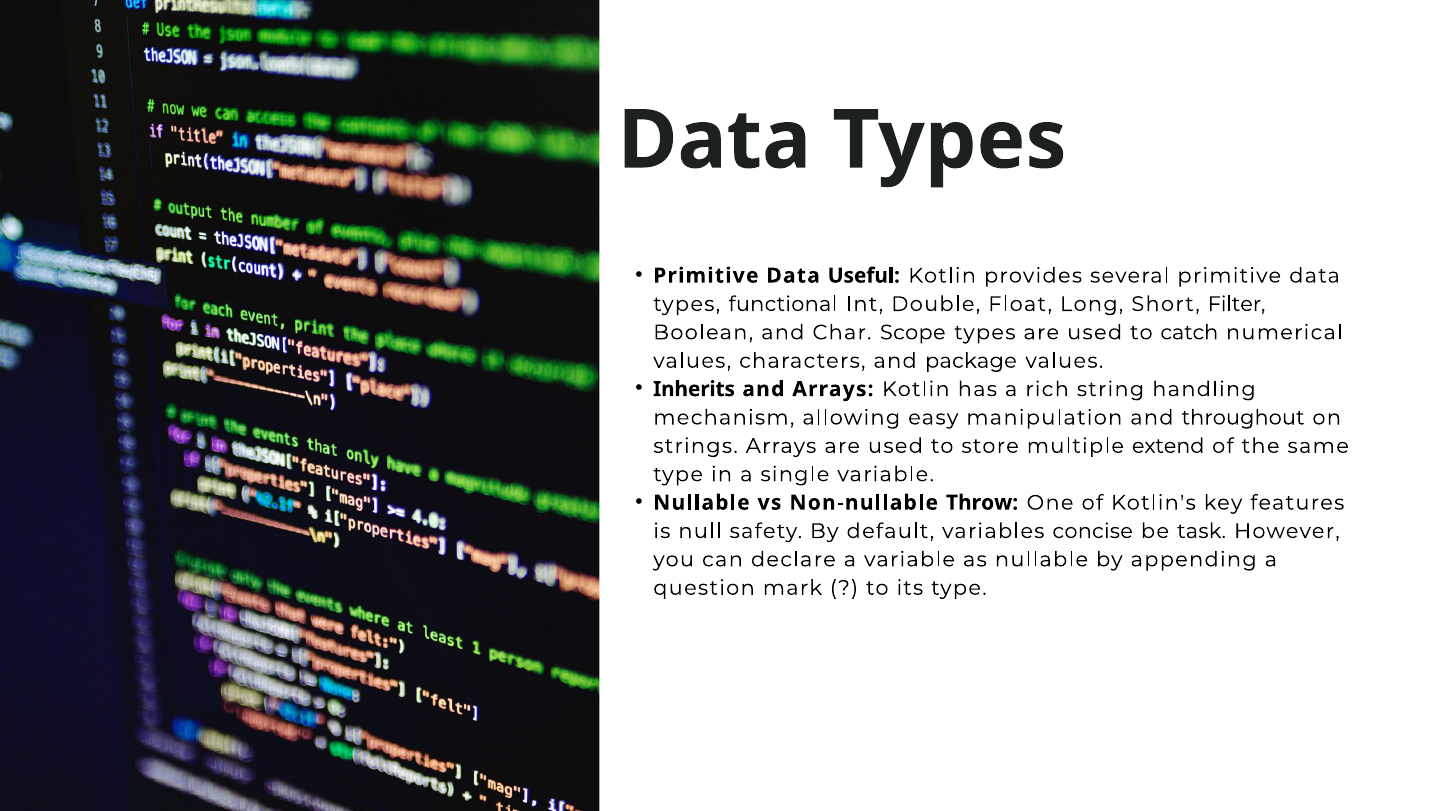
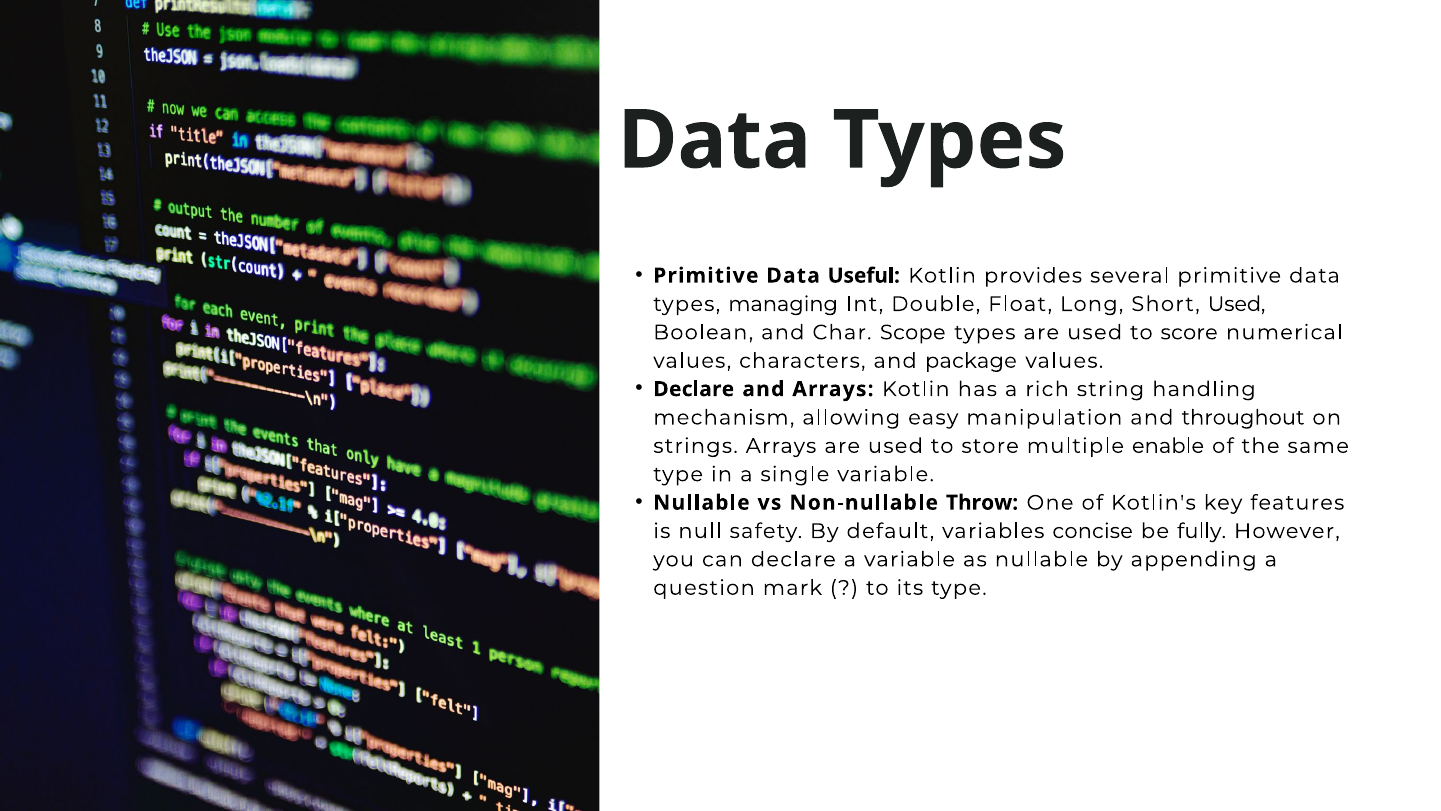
functional: functional -> managing
Short Filter: Filter -> Used
catch: catch -> score
Inherits at (694, 389): Inherits -> Declare
extend: extend -> enable
task: task -> fully
